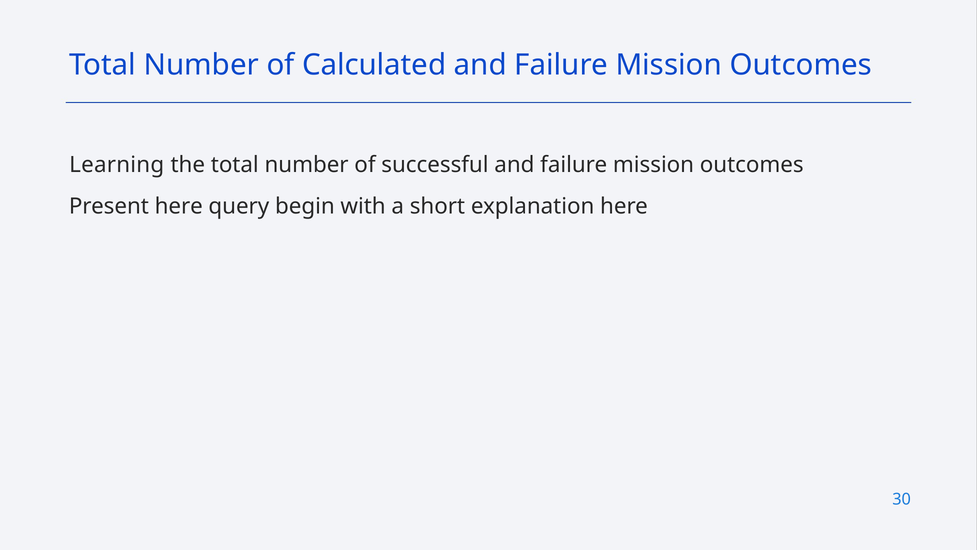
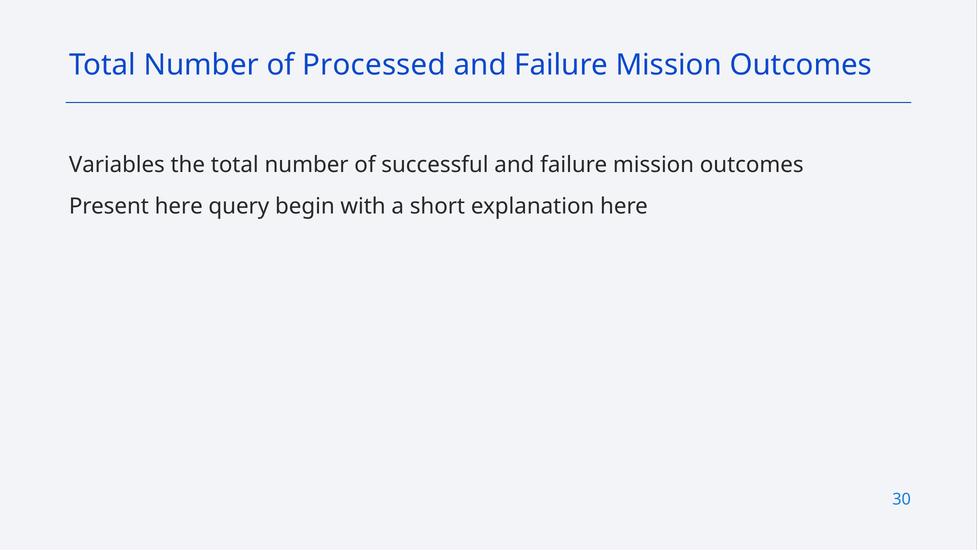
Calculated: Calculated -> Processed
Learning: Learning -> Variables
